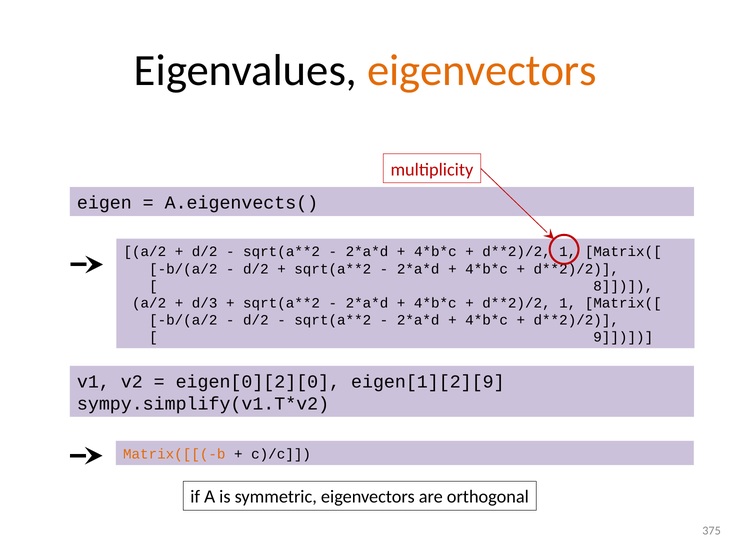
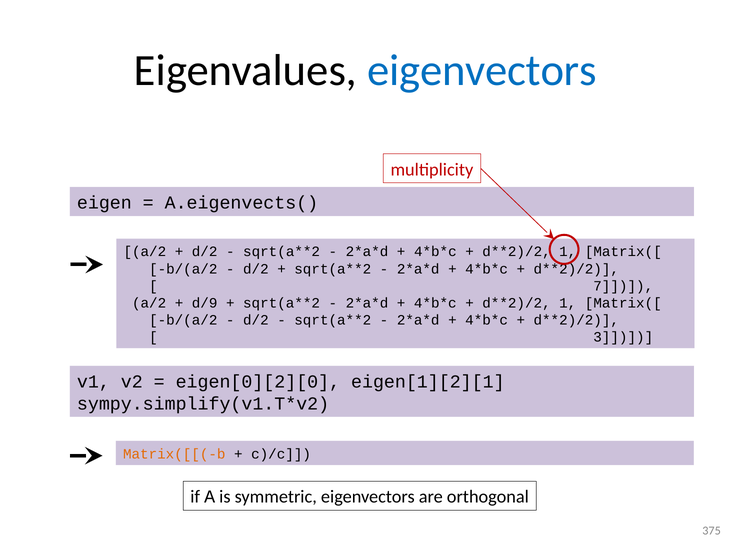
eigenvectors at (482, 71) colour: orange -> blue
8: 8 -> 7
d/3: d/3 -> d/9
9: 9 -> 3
eigen[1][2][9: eigen[1][2][9 -> eigen[1][2][1
